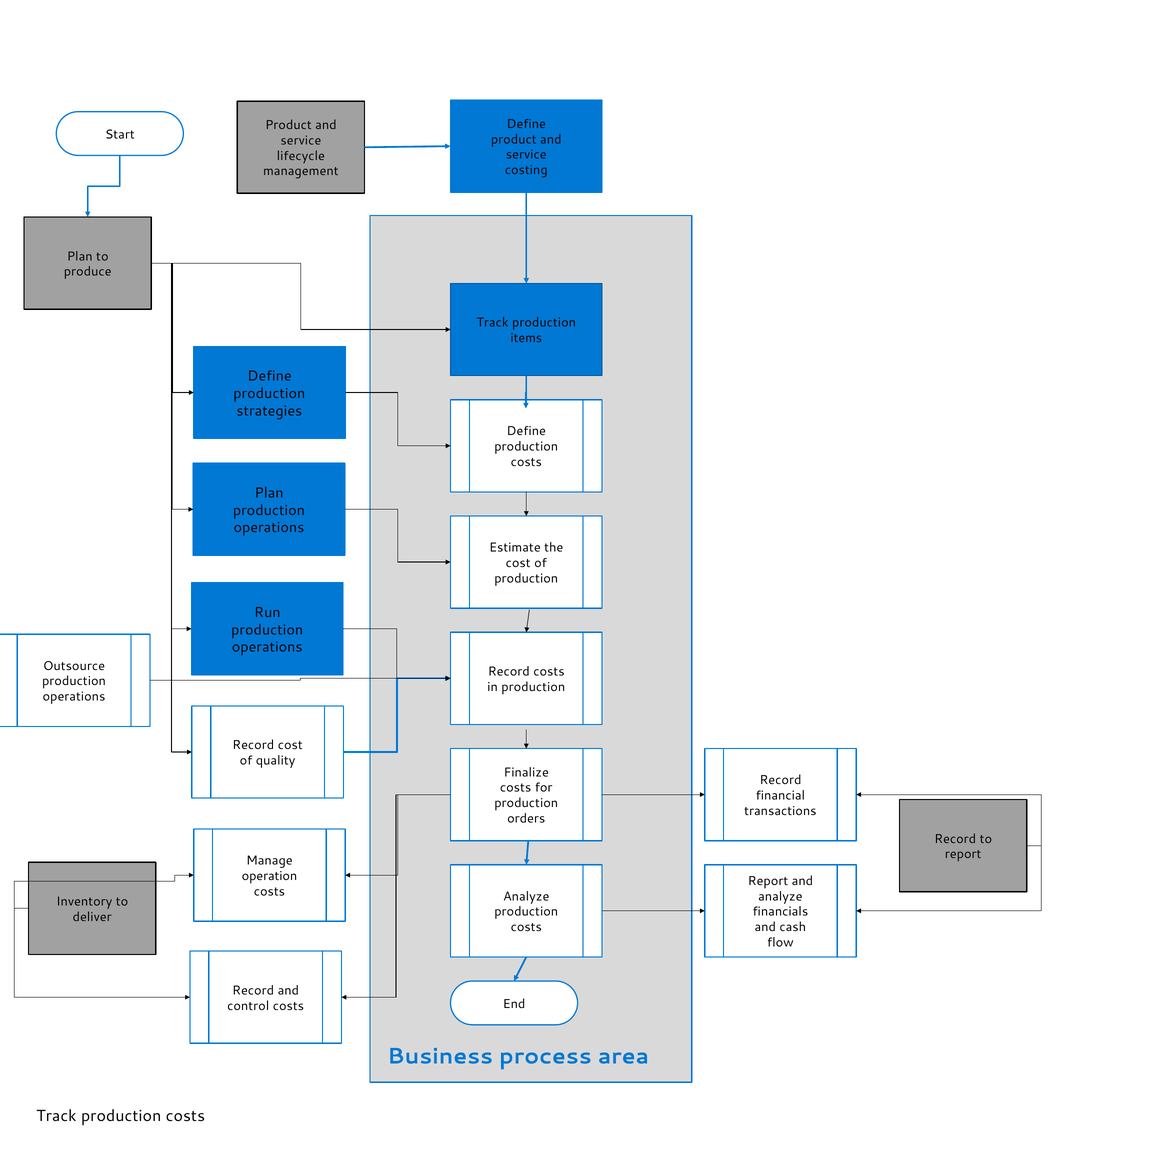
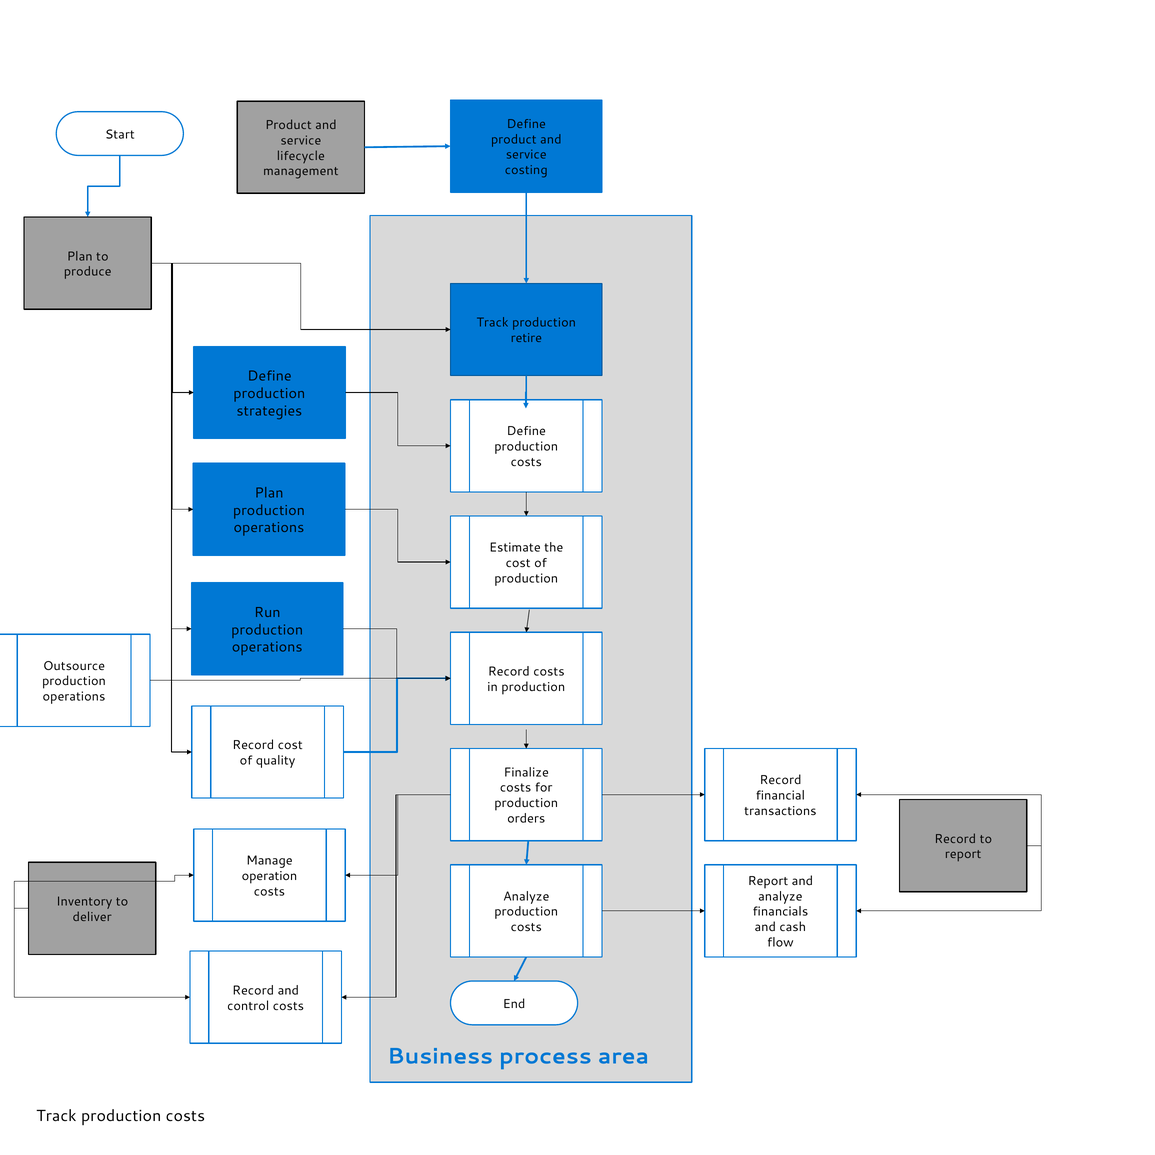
items: items -> retire
